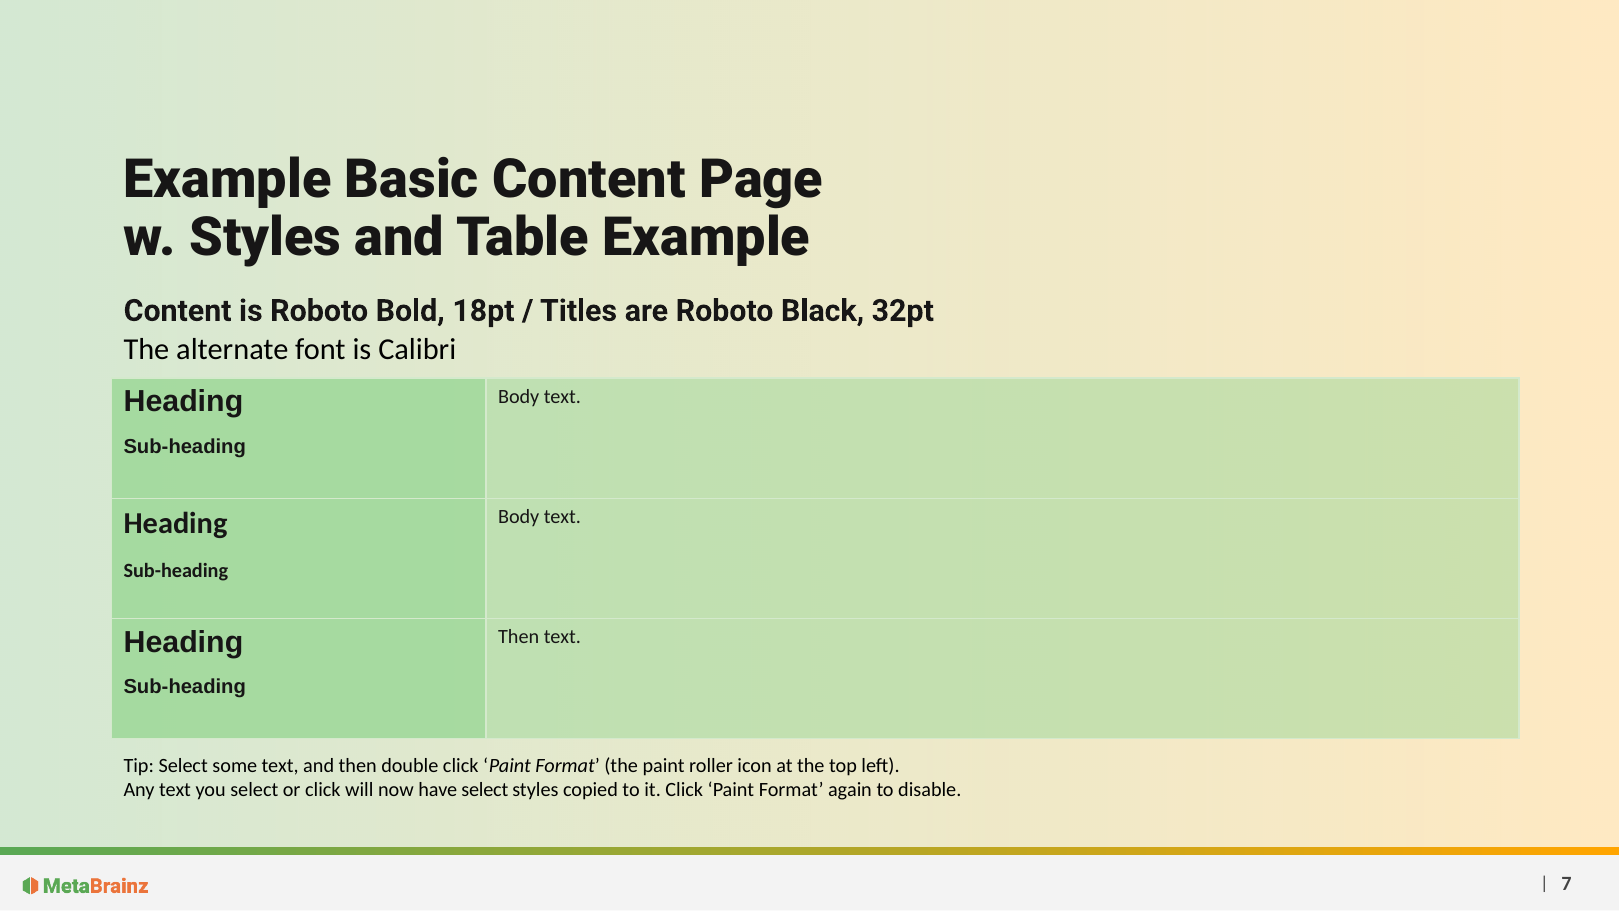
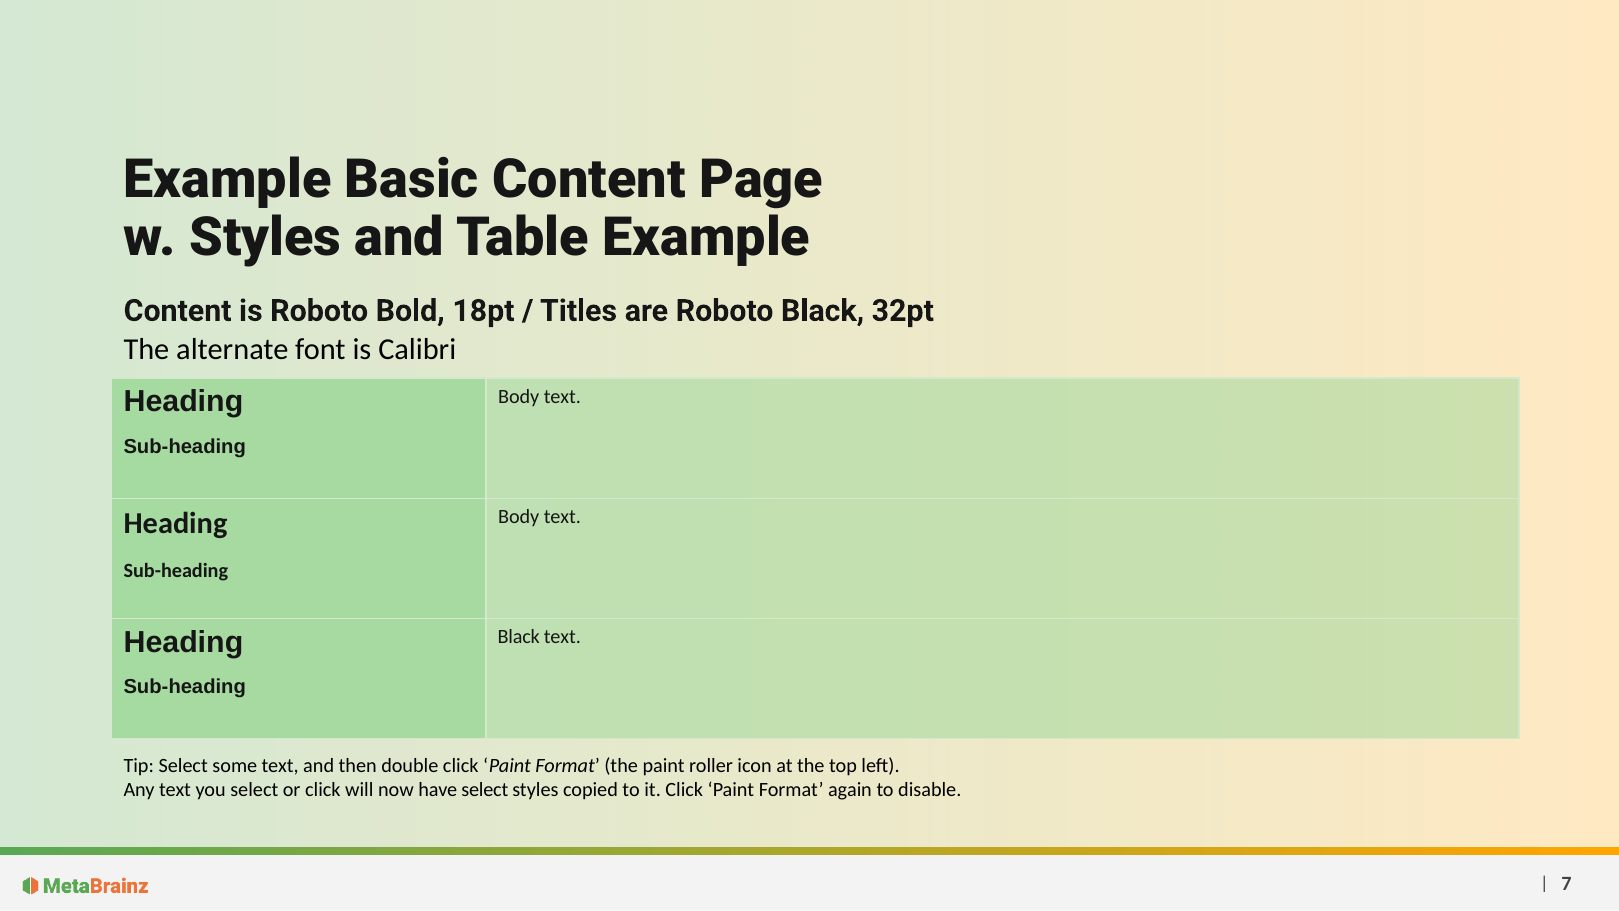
Then at (519, 637): Then -> Black
